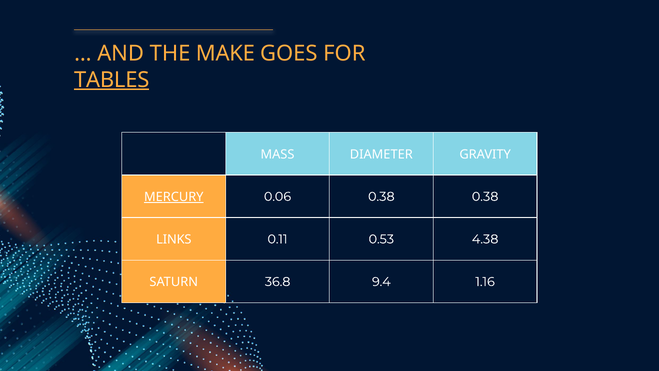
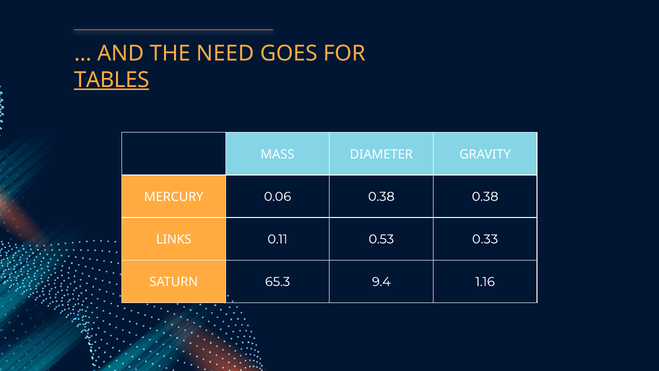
MAKE: MAKE -> NEED
MERCURY underline: present -> none
4.38: 4.38 -> 0.33
36.8: 36.8 -> 65.3
